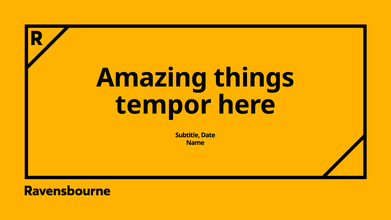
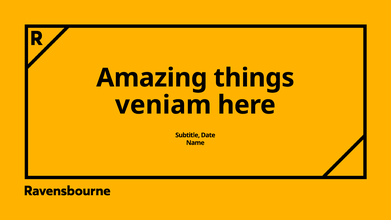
tempor: tempor -> veniam
